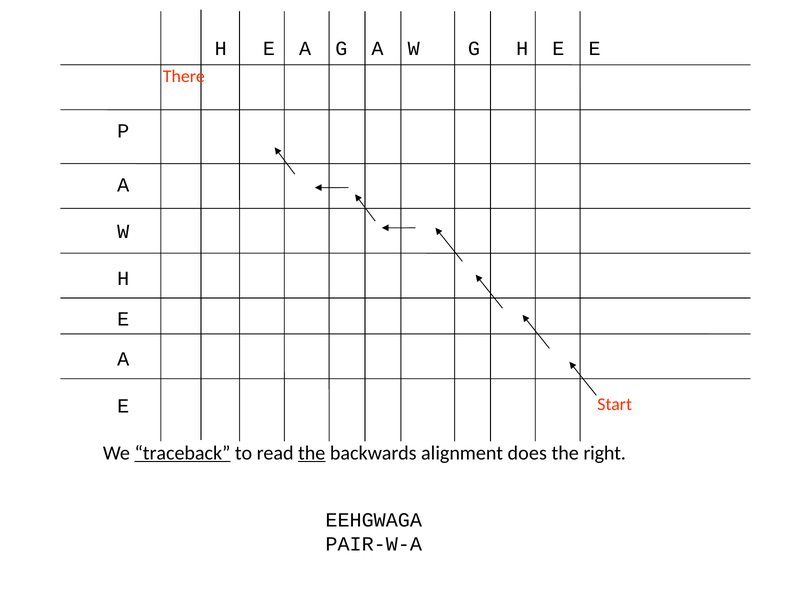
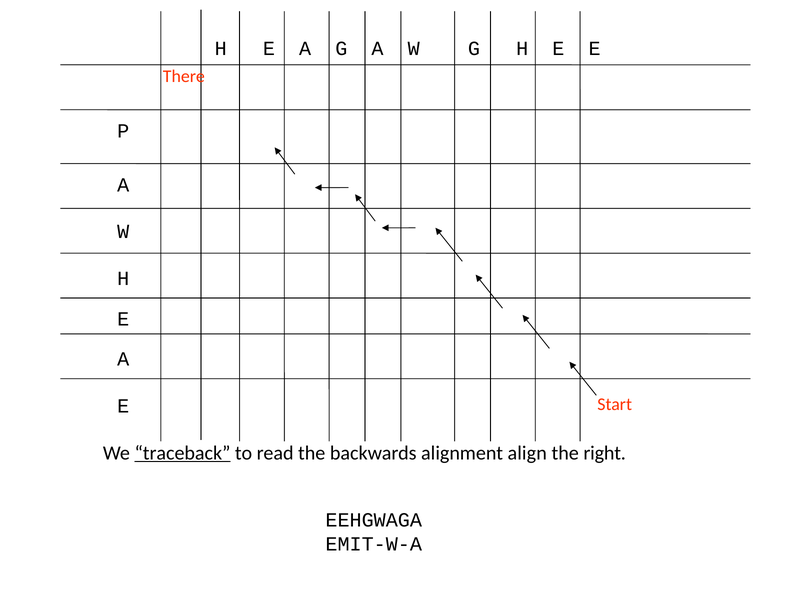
the at (312, 453) underline: present -> none
does: does -> align
PAIR-W-A: PAIR-W-A -> EMIT-W-A
